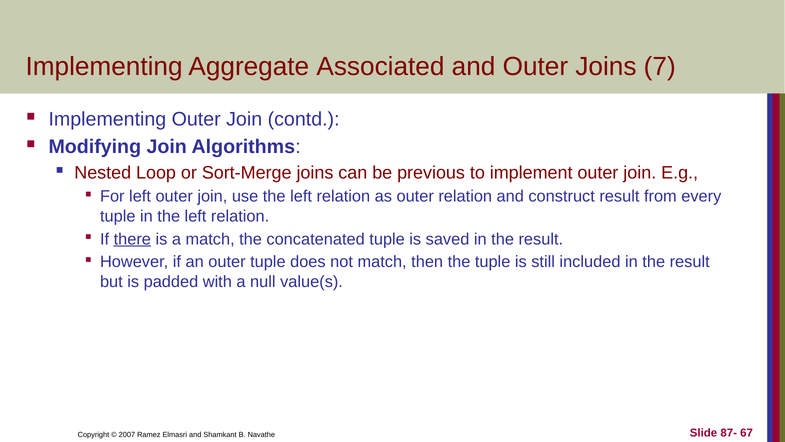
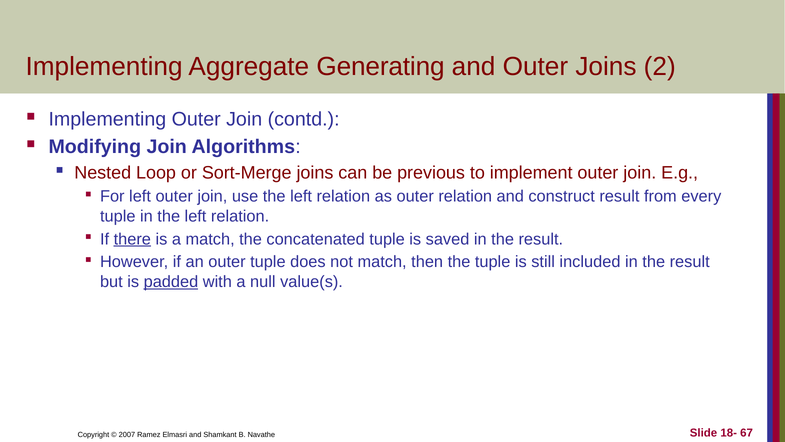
Associated: Associated -> Generating
7: 7 -> 2
padded underline: none -> present
87-: 87- -> 18-
